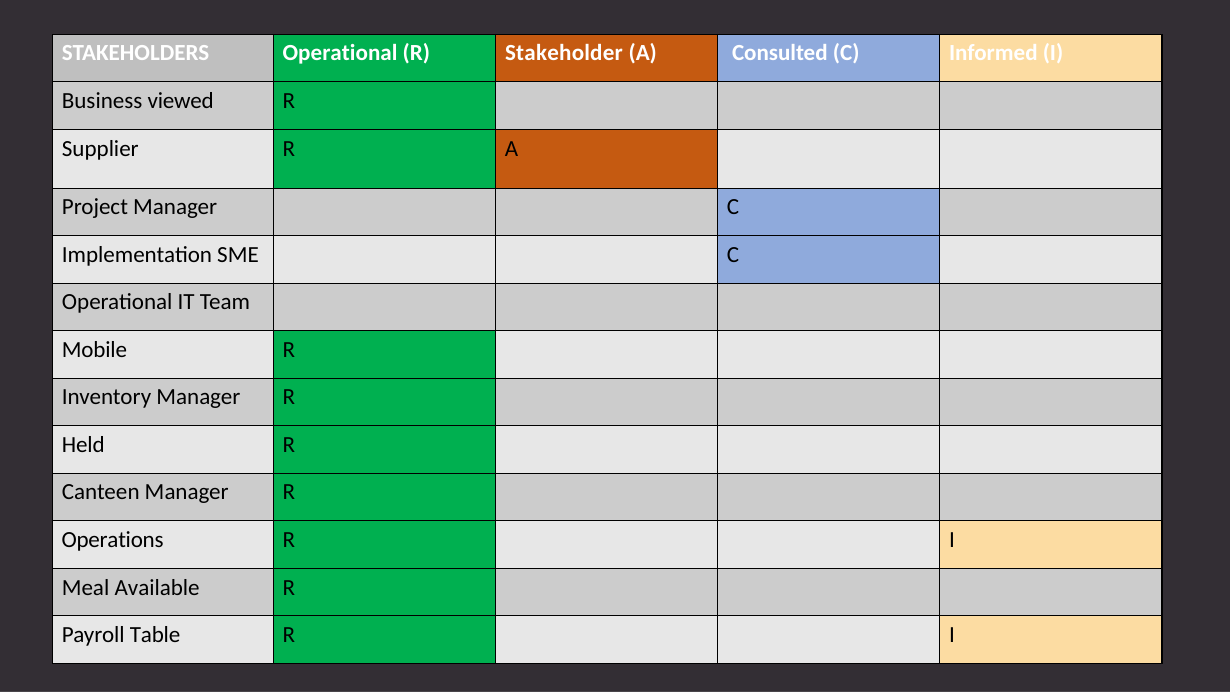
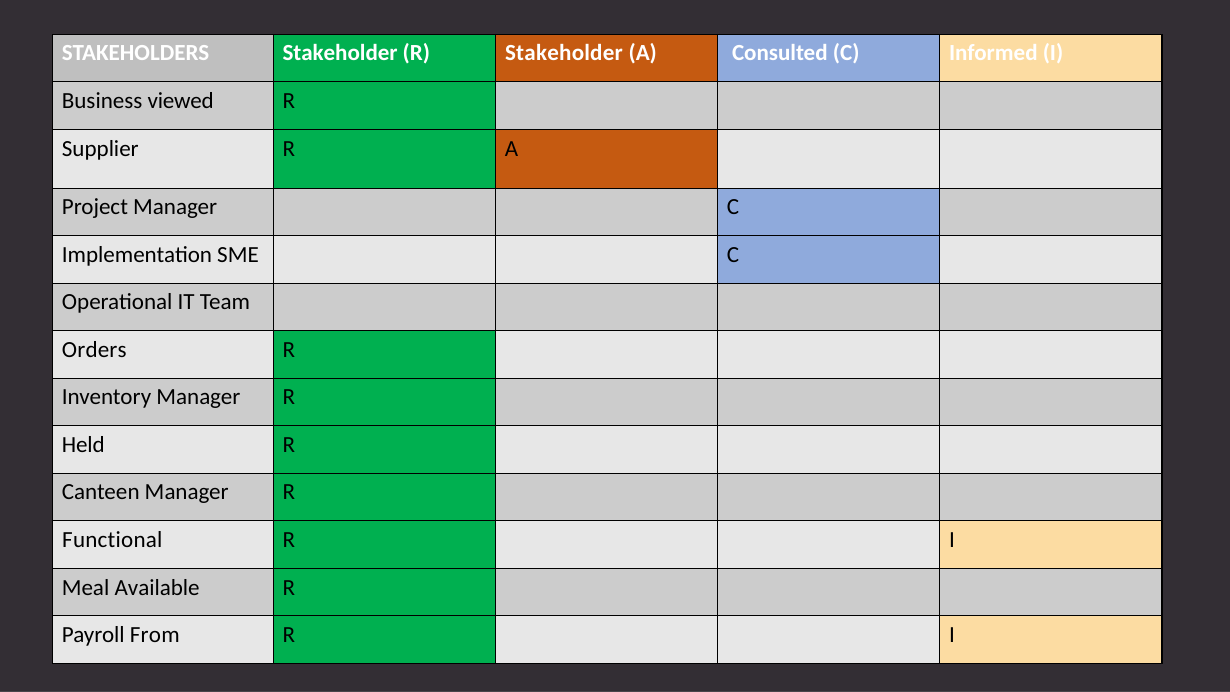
STAKEHOLDERS Operational: Operational -> Stakeholder
Mobile: Mobile -> Orders
Operations: Operations -> Functional
Table: Table -> From
